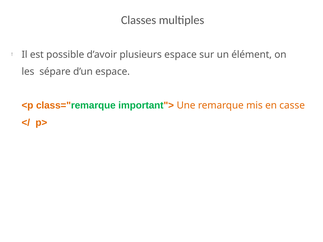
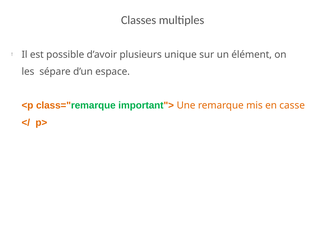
plusieurs espace: espace -> unique
